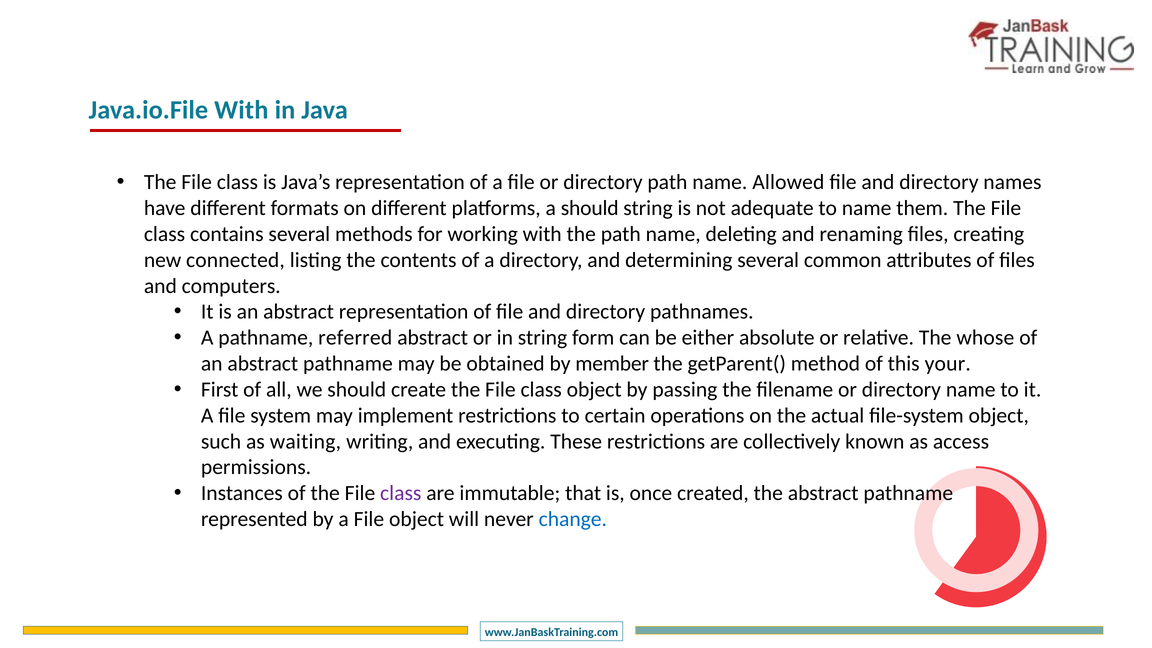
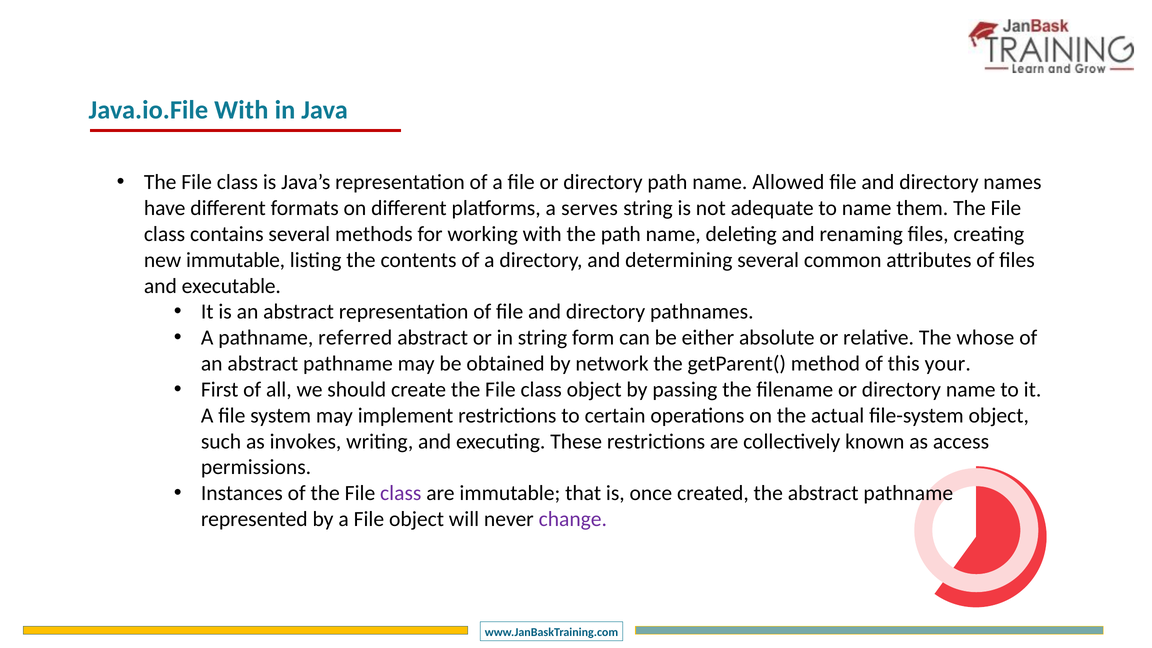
a should: should -> serves
new connected: connected -> immutable
computers: computers -> executable
member: member -> network
waiting: waiting -> invokes
change colour: blue -> purple
